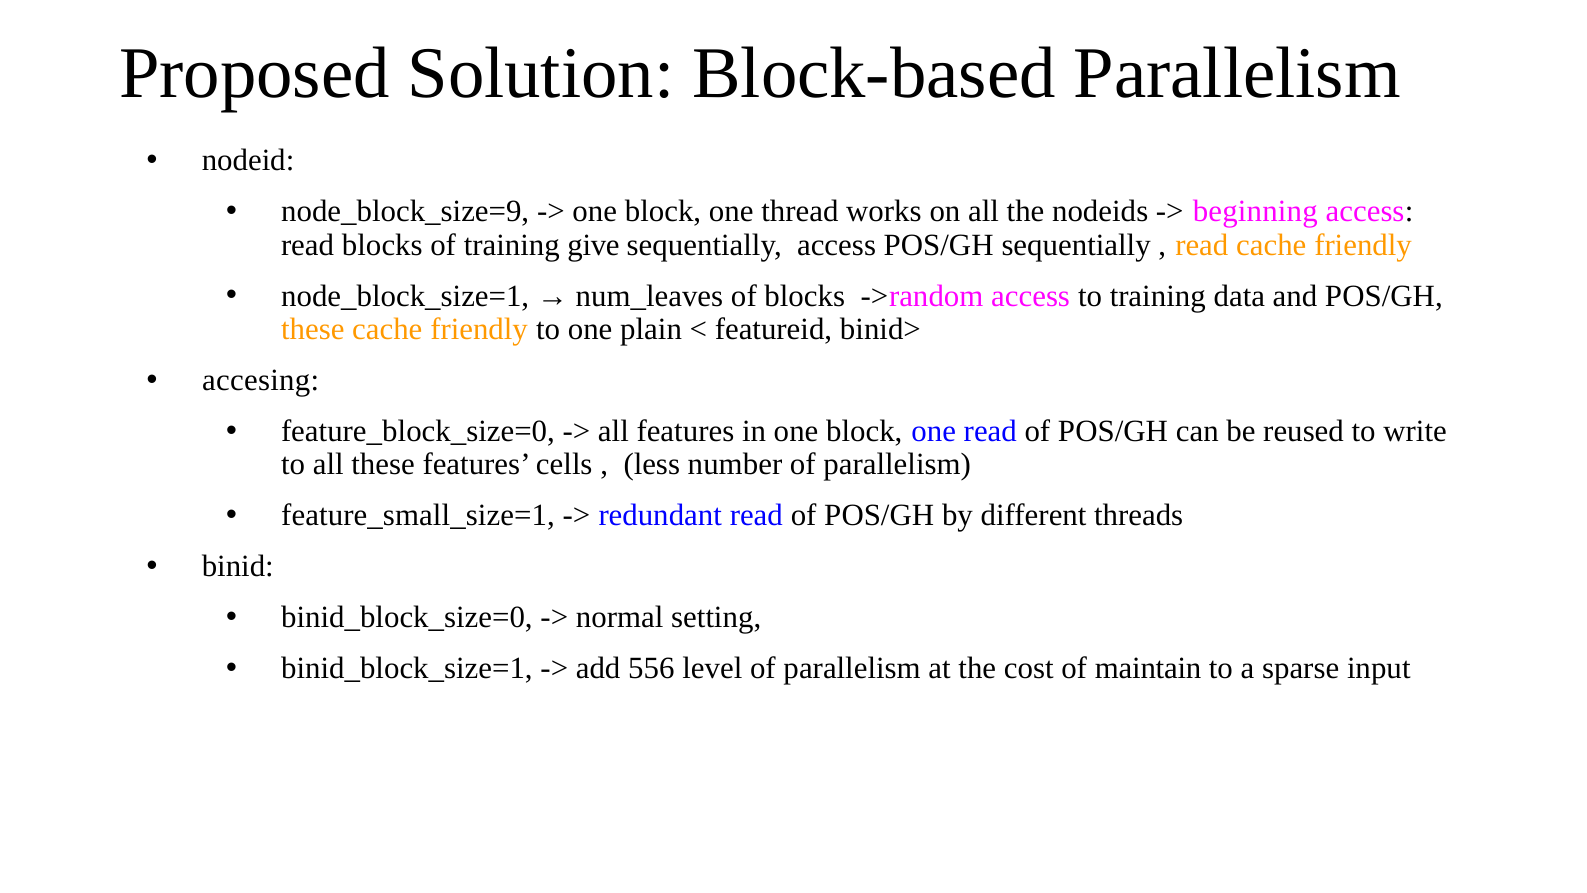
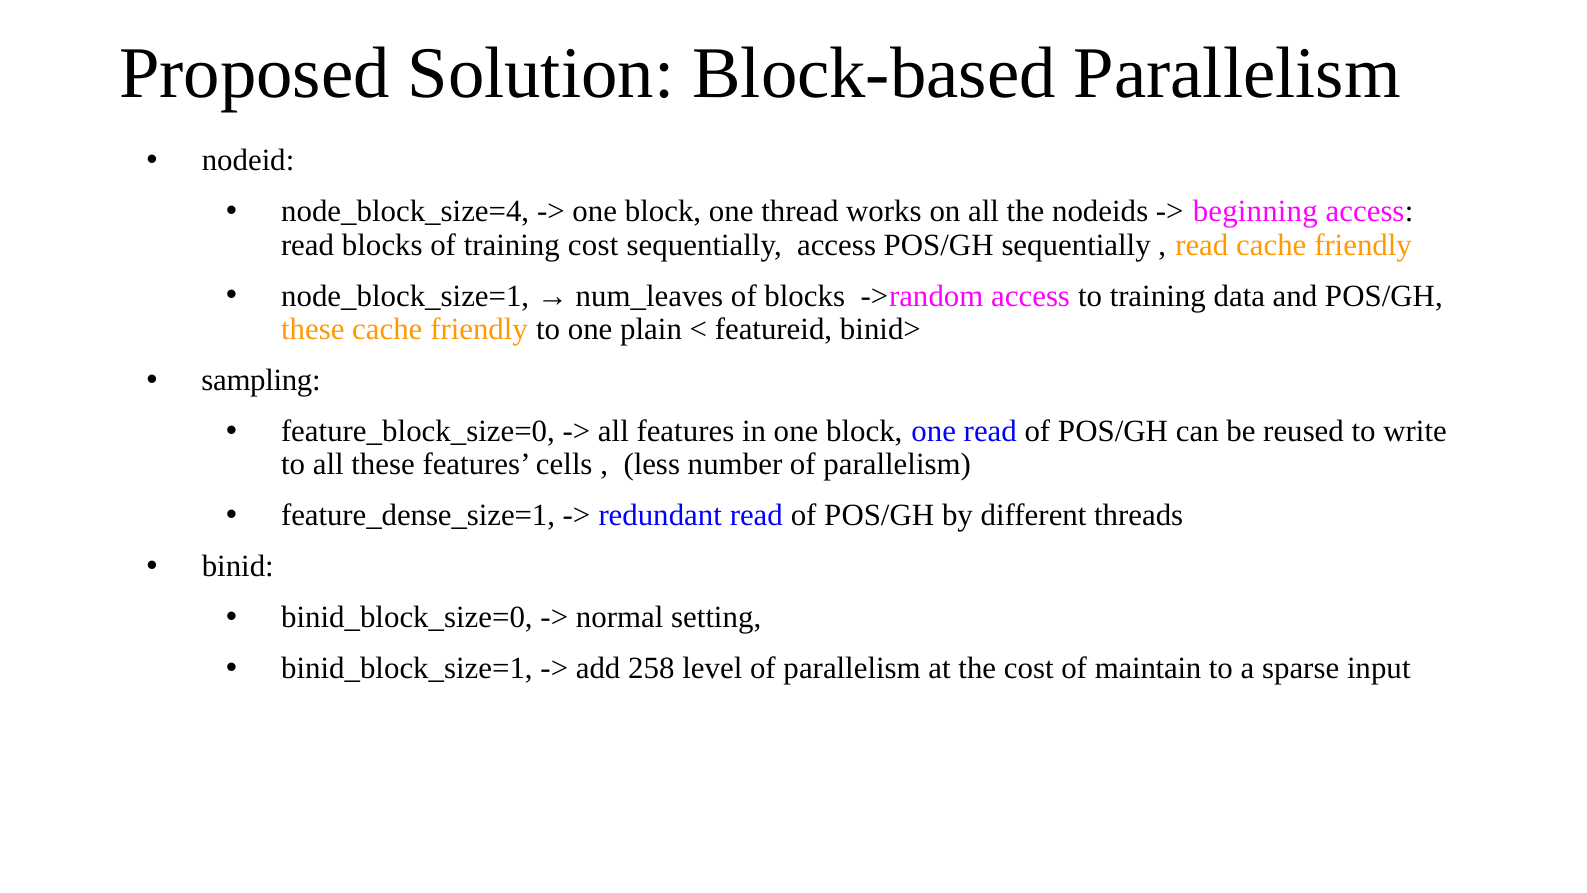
node_block_size=9: node_block_size=9 -> node_block_size=4
training give: give -> cost
accesing: accesing -> sampling
feature_small_size=1: feature_small_size=1 -> feature_dense_size=1
556: 556 -> 258
